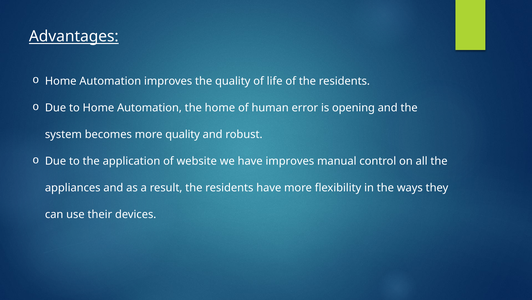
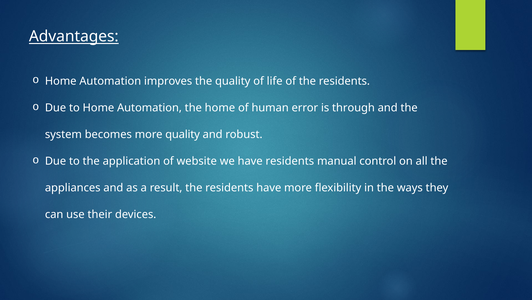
opening: opening -> through
have improves: improves -> residents
